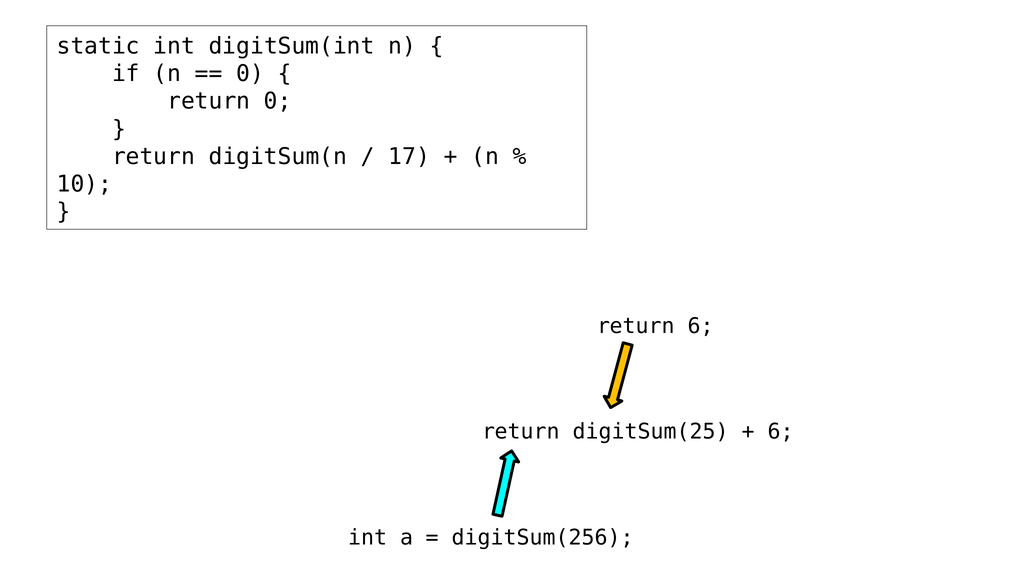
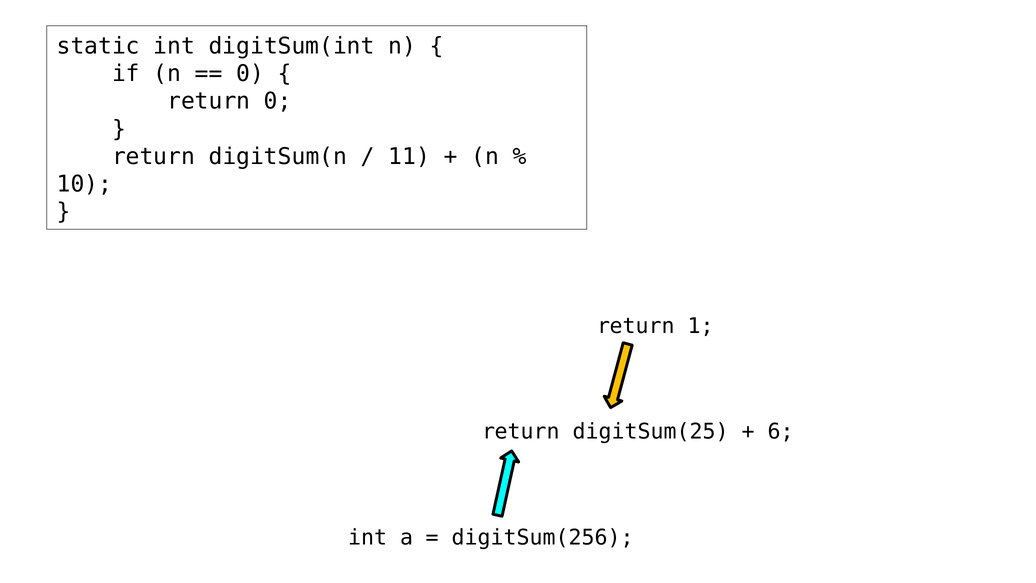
17: 17 -> 11
return 6: 6 -> 1
